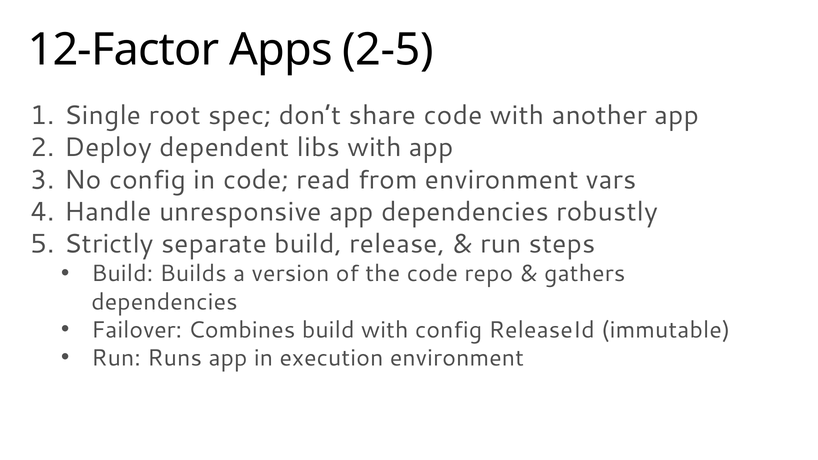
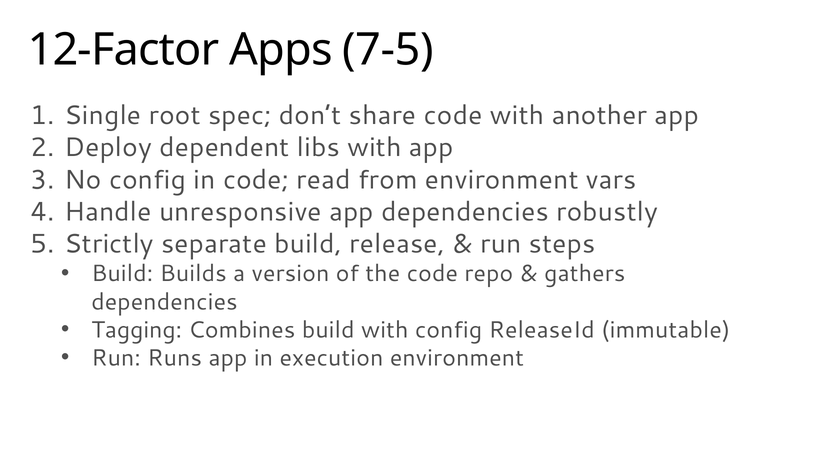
2-5: 2-5 -> 7-5
Failover: Failover -> Tagging
